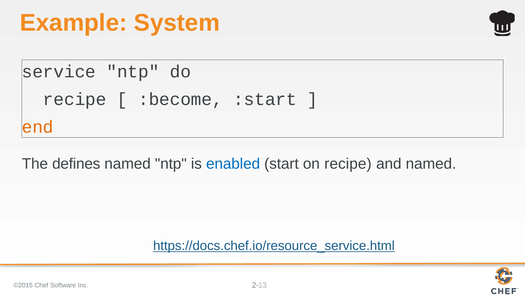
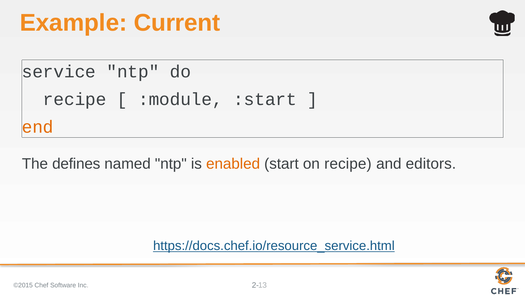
System: System -> Current
:become: :become -> :module
enabled colour: blue -> orange
and named: named -> editors
